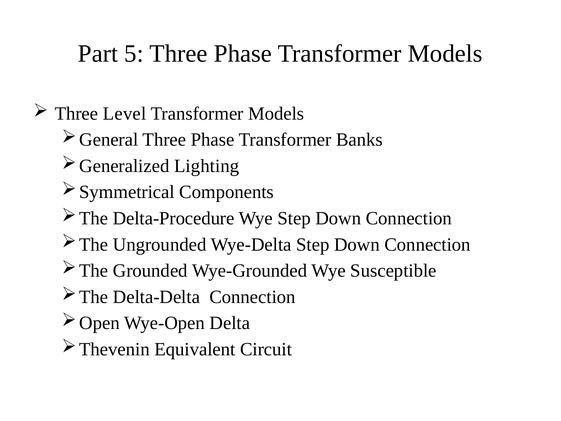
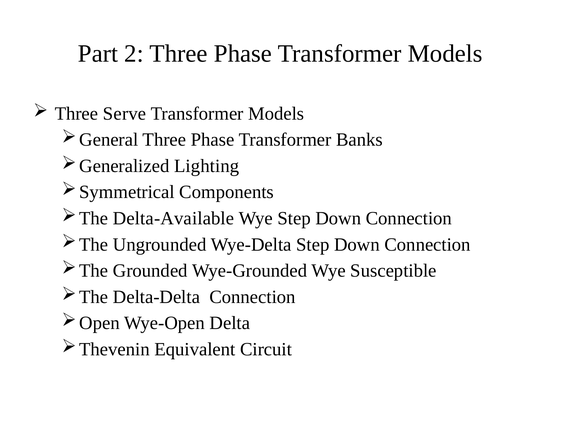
5: 5 -> 2
Level: Level -> Serve
Delta-Procedure: Delta-Procedure -> Delta-Available
